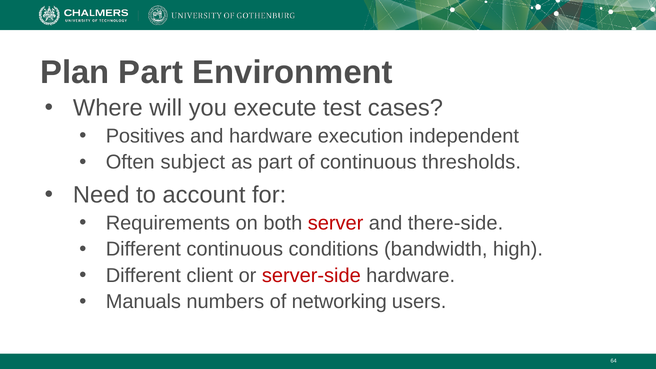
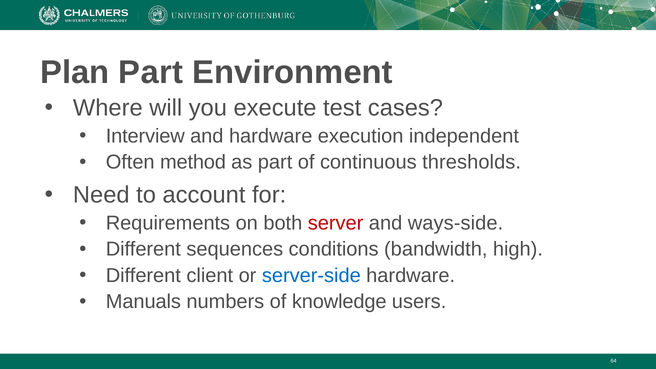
Positives: Positives -> Interview
subject: subject -> method
there-side: there-side -> ways-side
Different continuous: continuous -> sequences
server-side colour: red -> blue
networking: networking -> knowledge
